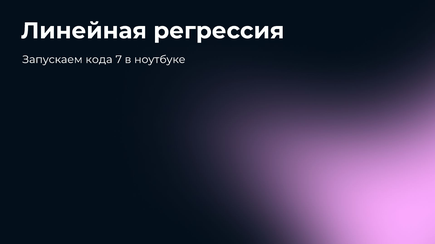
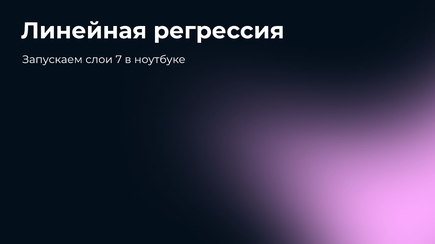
кода: кода -> слои
